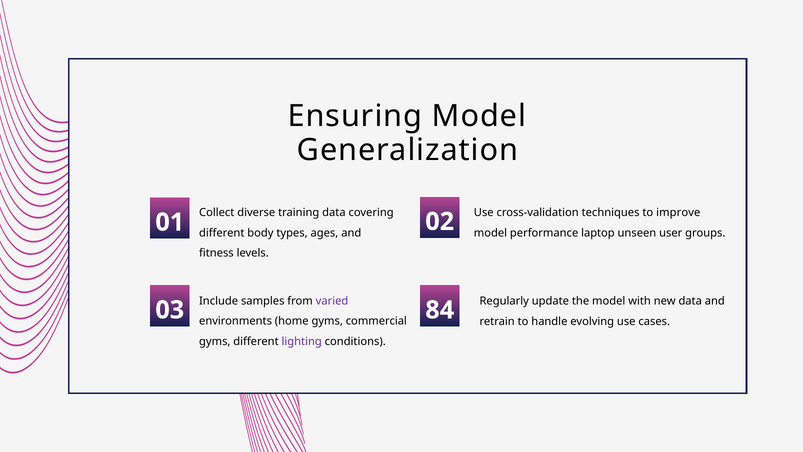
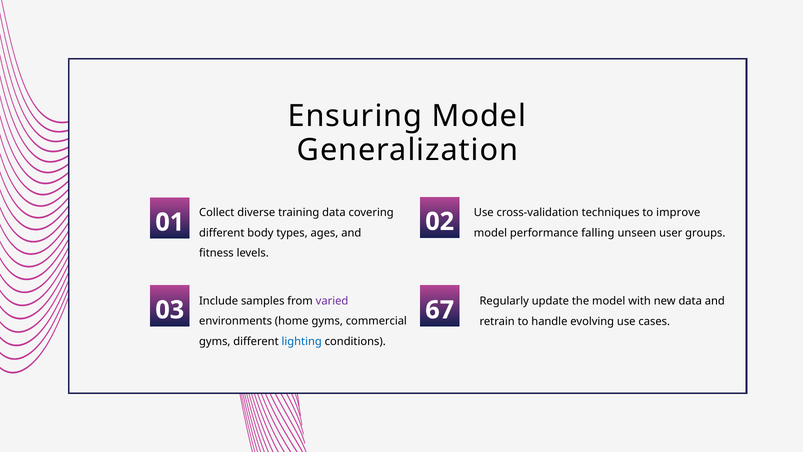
laptop: laptop -> falling
84: 84 -> 67
lighting colour: purple -> blue
